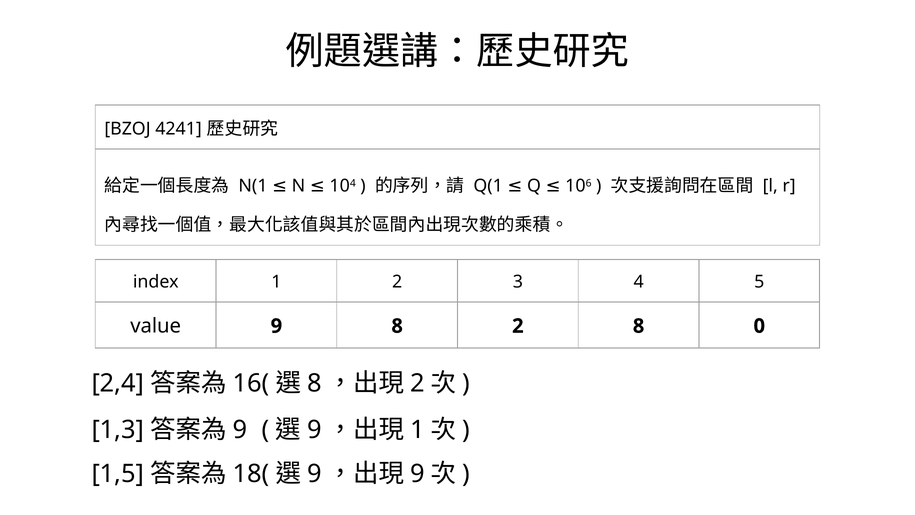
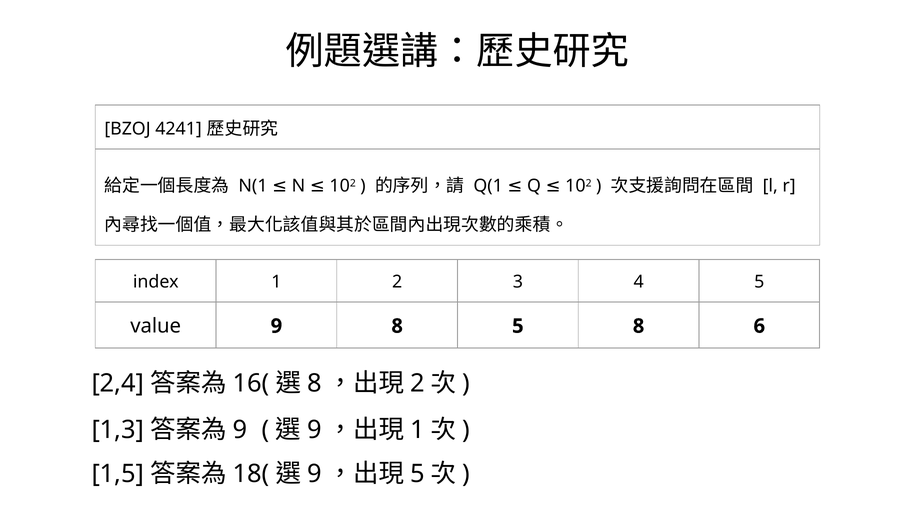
4 at (353, 183): 4 -> 2
6 at (589, 183): 6 -> 2
8 2: 2 -> 5
0: 0 -> 6
9 at (418, 474): 9 -> 5
